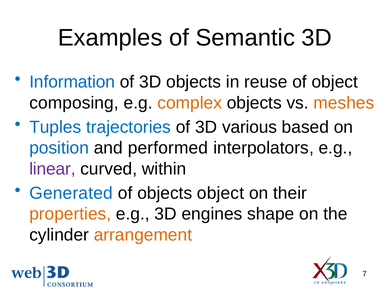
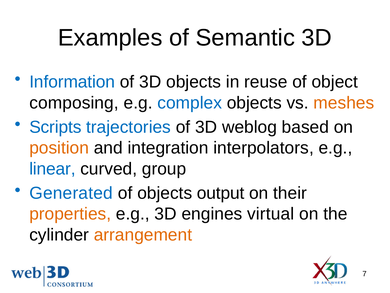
complex colour: orange -> blue
Tuples: Tuples -> Scripts
various: various -> weblog
position colour: blue -> orange
performed: performed -> integration
linear colour: purple -> blue
within: within -> group
objects object: object -> output
shape: shape -> virtual
